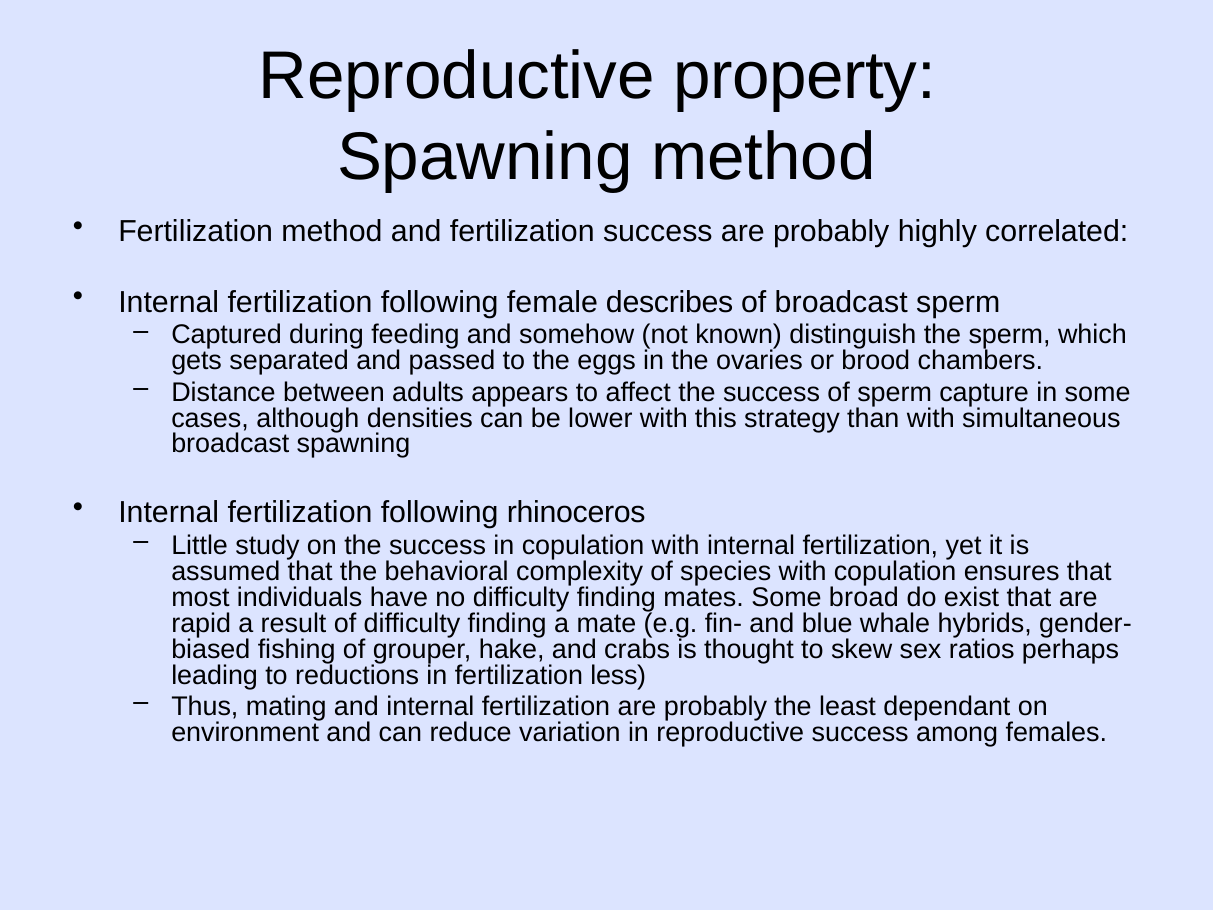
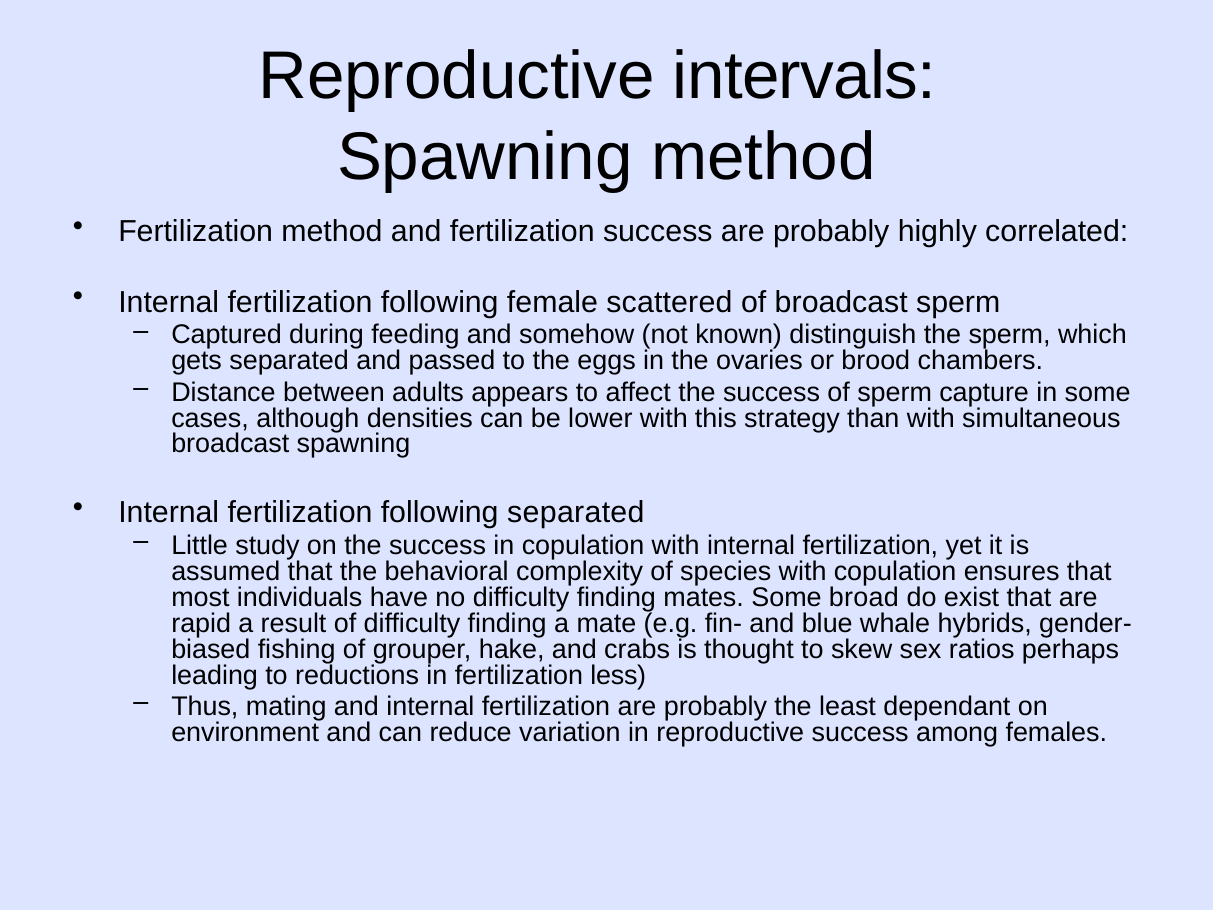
property: property -> intervals
describes: describes -> scattered
following rhinoceros: rhinoceros -> separated
